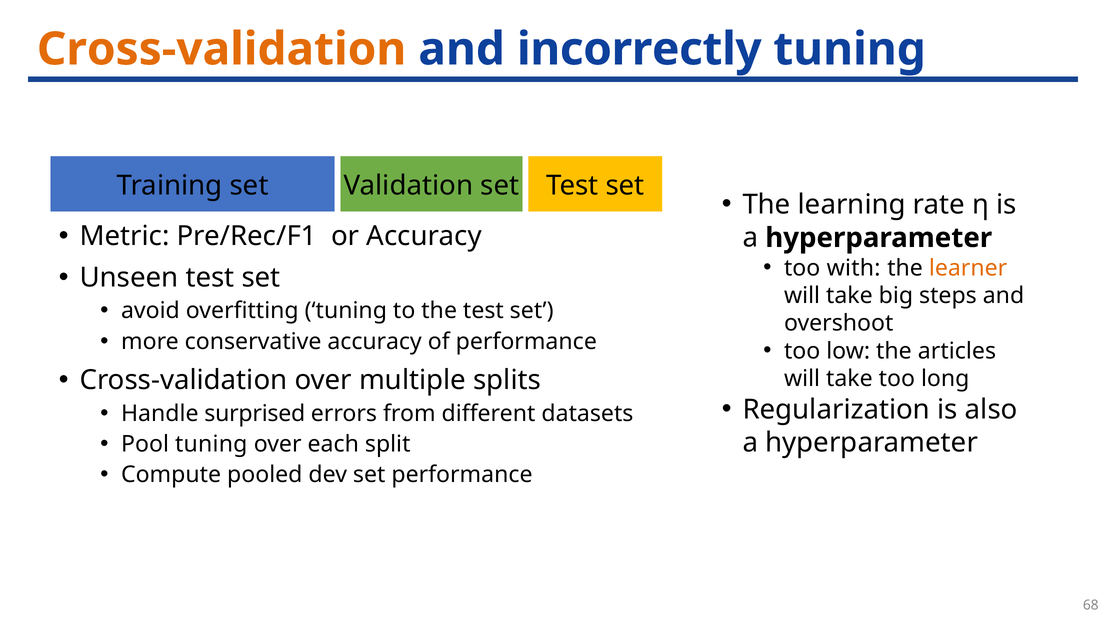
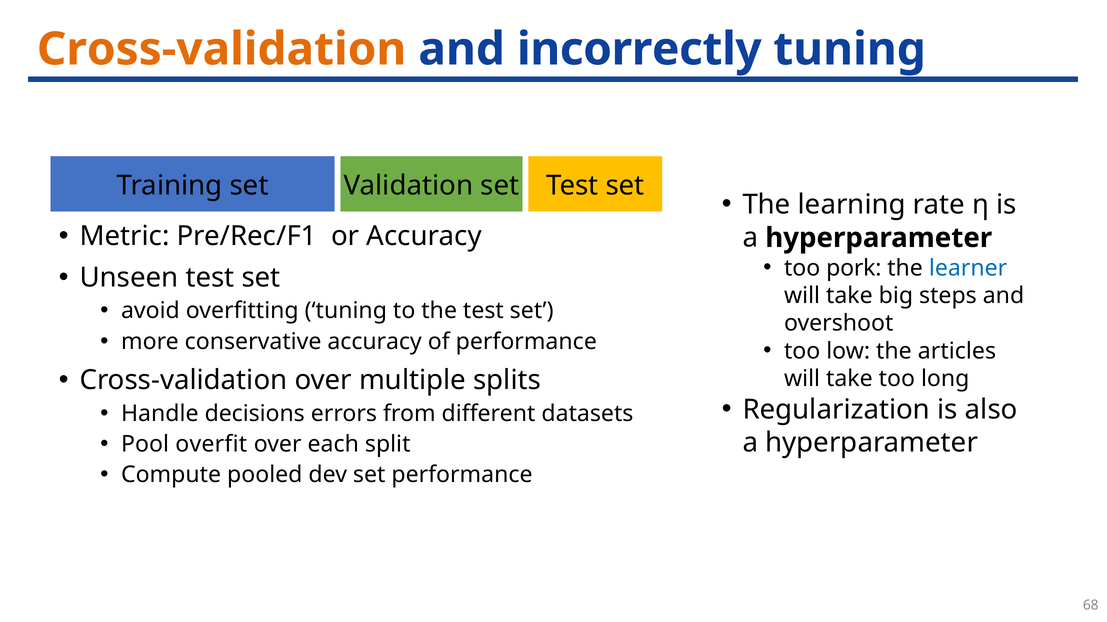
with: with -> pork
learner colour: orange -> blue
surprised: surprised -> decisions
Pool tuning: tuning -> overfit
